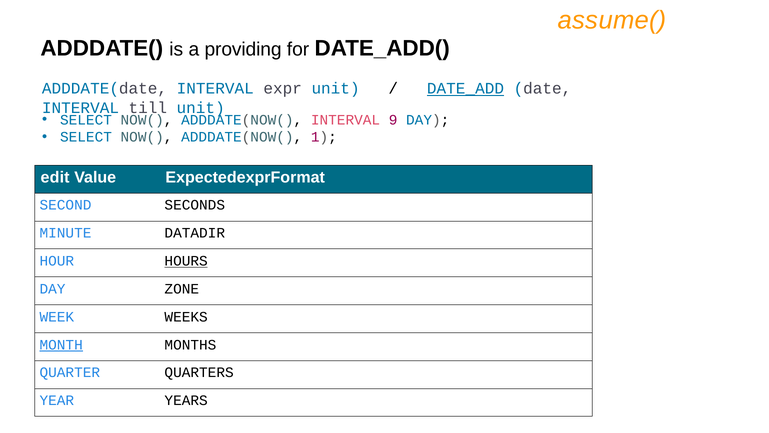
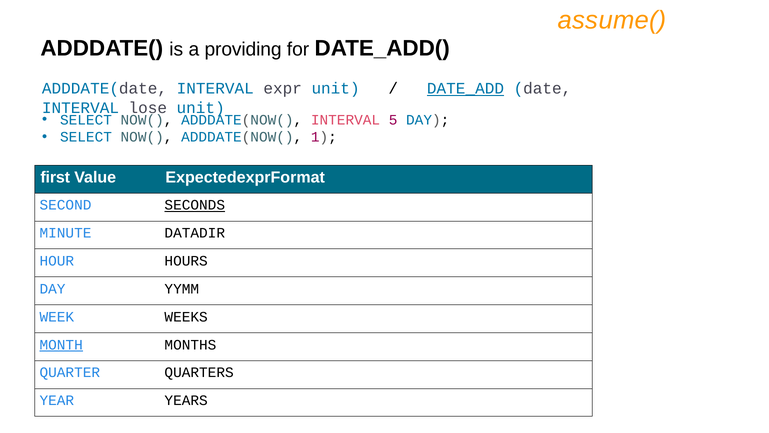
till: till -> lose
9: 9 -> 5
edit: edit -> first
SECONDS underline: none -> present
HOURS underline: present -> none
ZONE: ZONE -> YYMM
